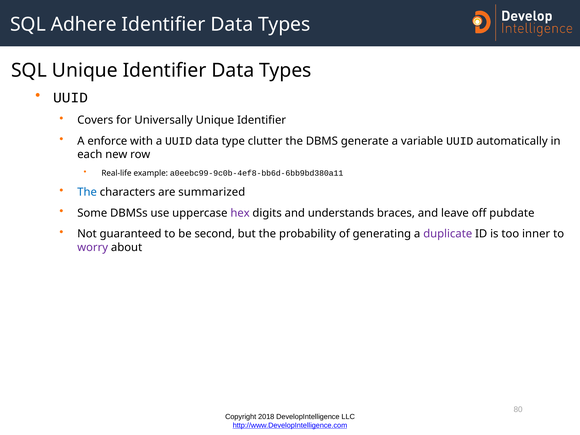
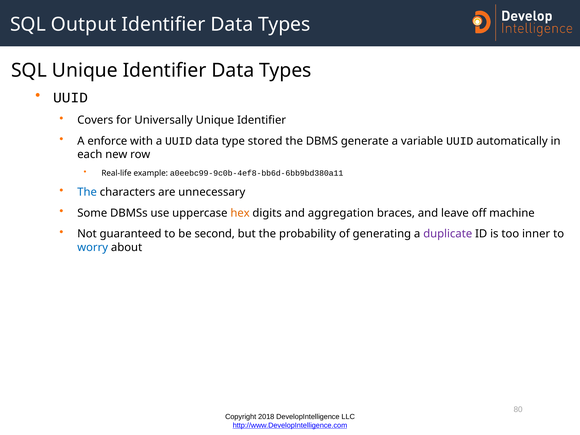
Adhere: Adhere -> Output
clutter: clutter -> stored
summarized: summarized -> unnecessary
hex colour: purple -> orange
understands: understands -> aggregation
pubdate: pubdate -> machine
worry colour: purple -> blue
